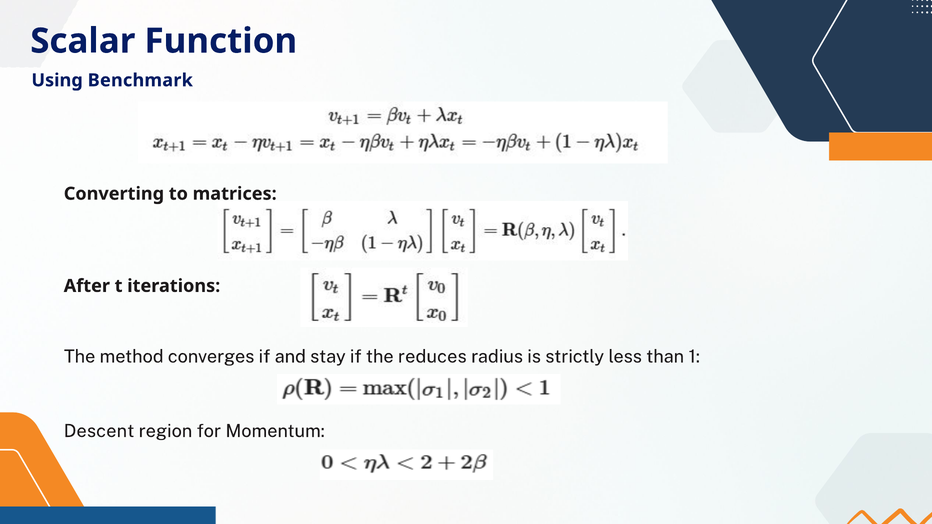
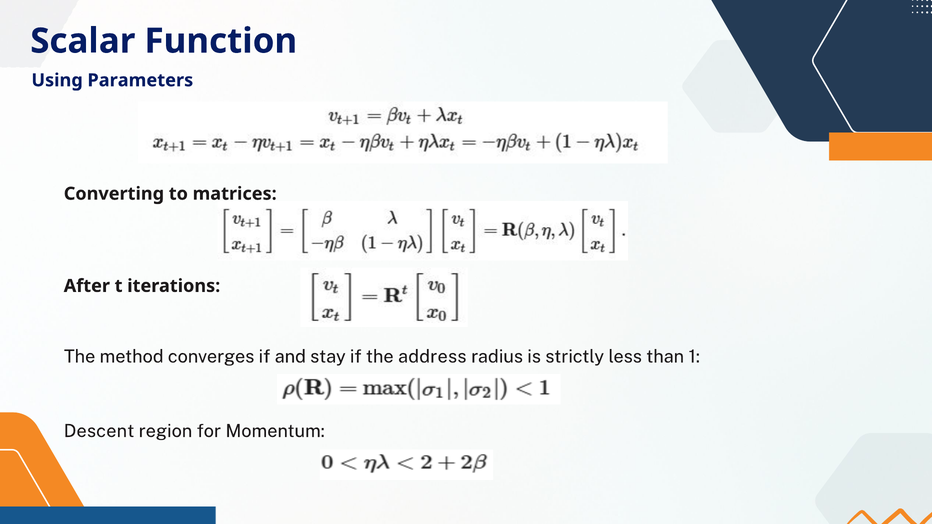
Benchmark: Benchmark -> Parameters
reduces: reduces -> address
